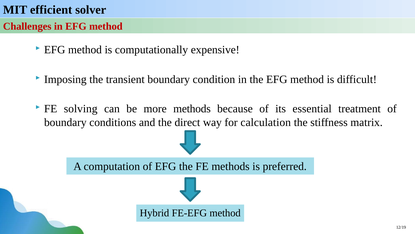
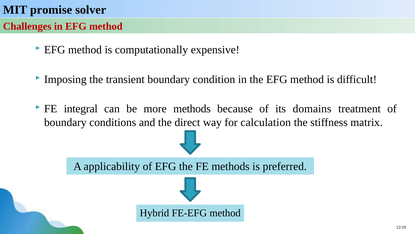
efficient: efficient -> promise
solving: solving -> integral
essential: essential -> domains
computation: computation -> applicability
